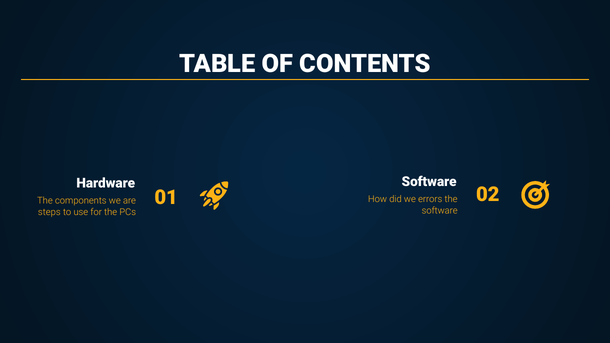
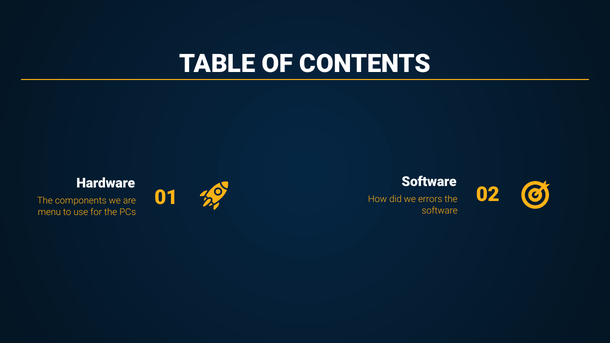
steps: steps -> menu
